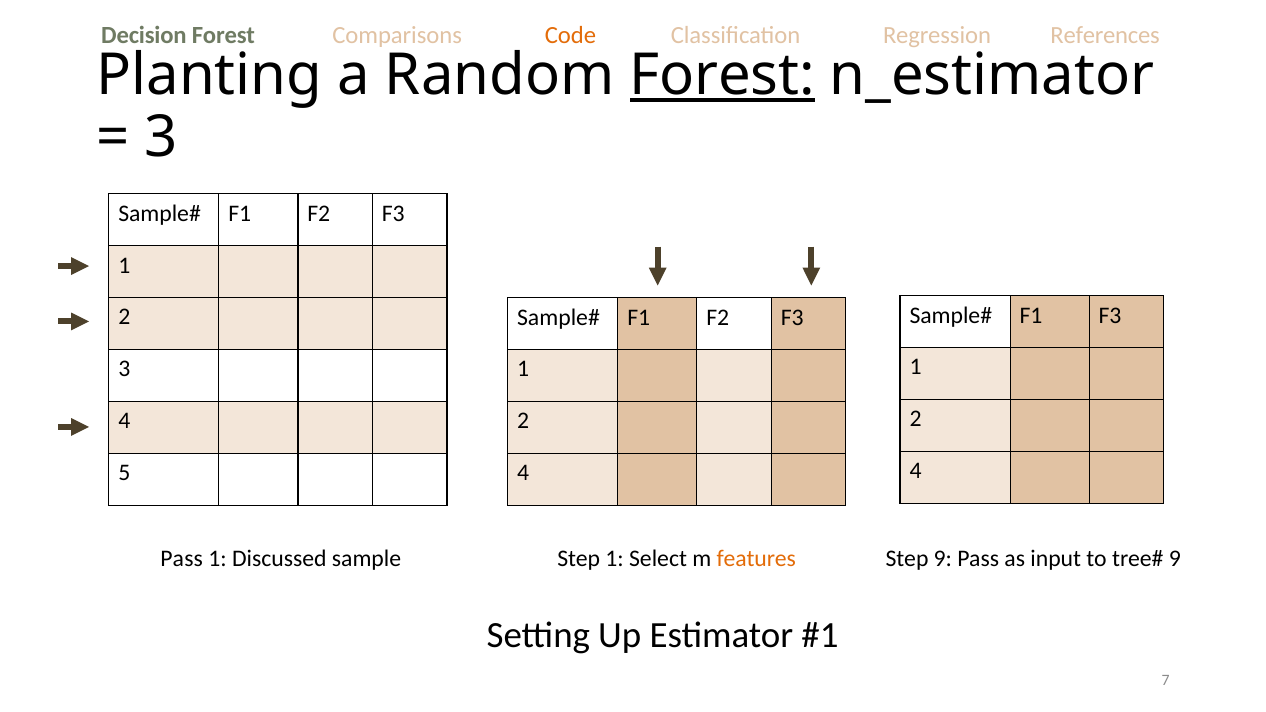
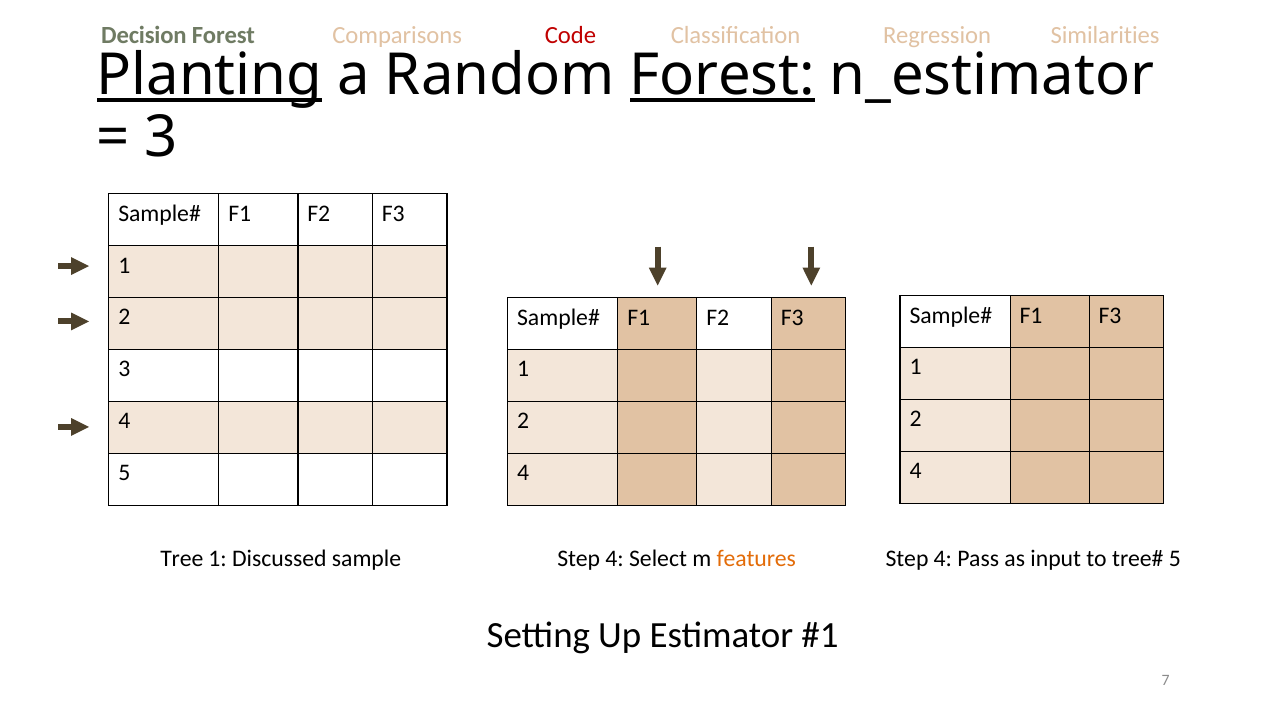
Code colour: orange -> red
References: References -> Similarities
Planting underline: none -> present
Pass at (182, 558): Pass -> Tree
sample Step 1: 1 -> 4
9 at (943, 558): 9 -> 4
9 at (1175, 558): 9 -> 5
